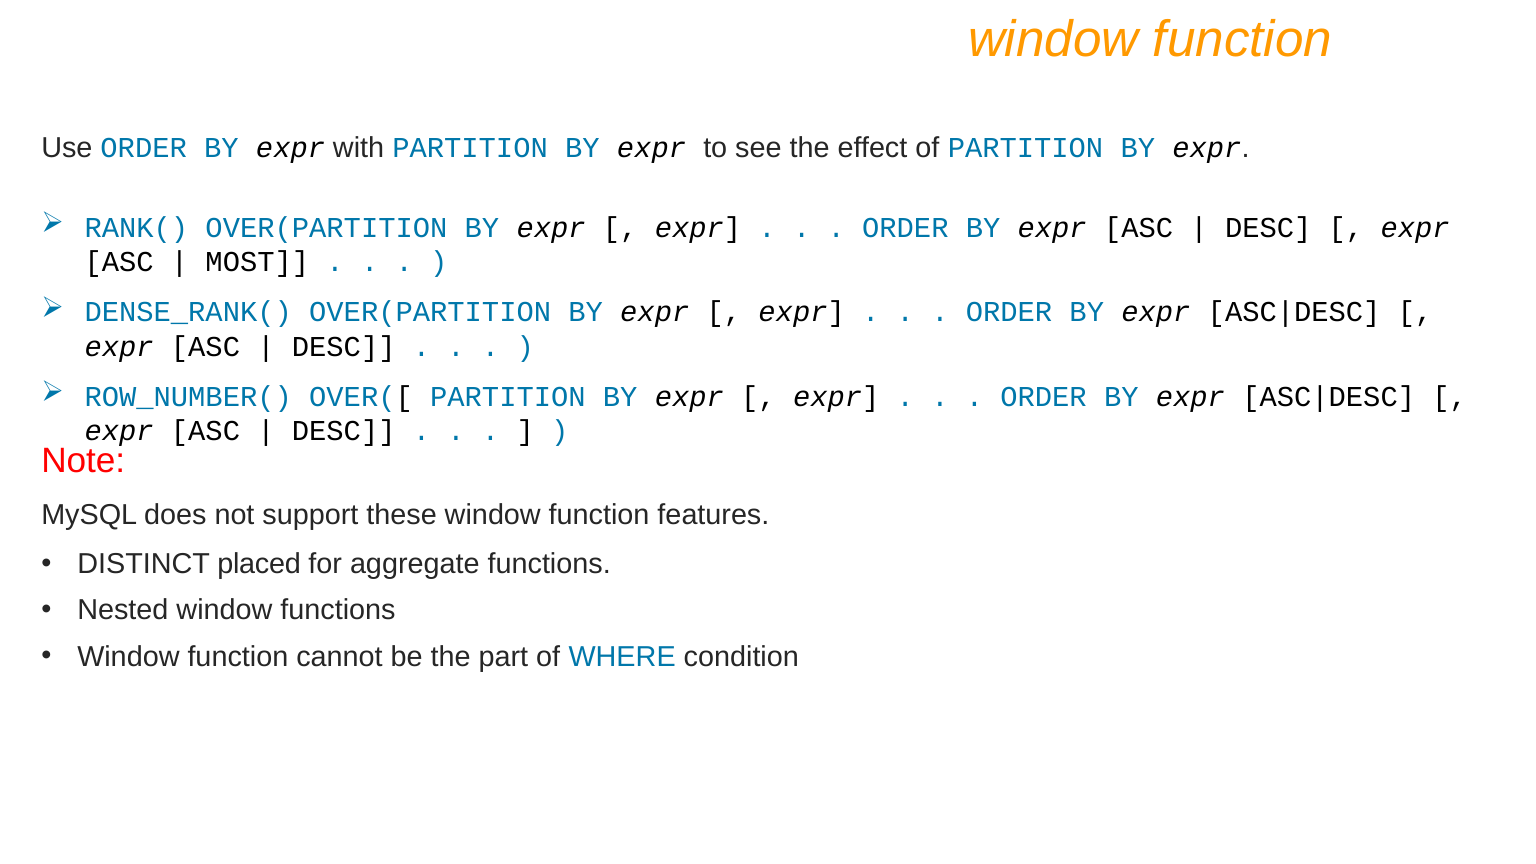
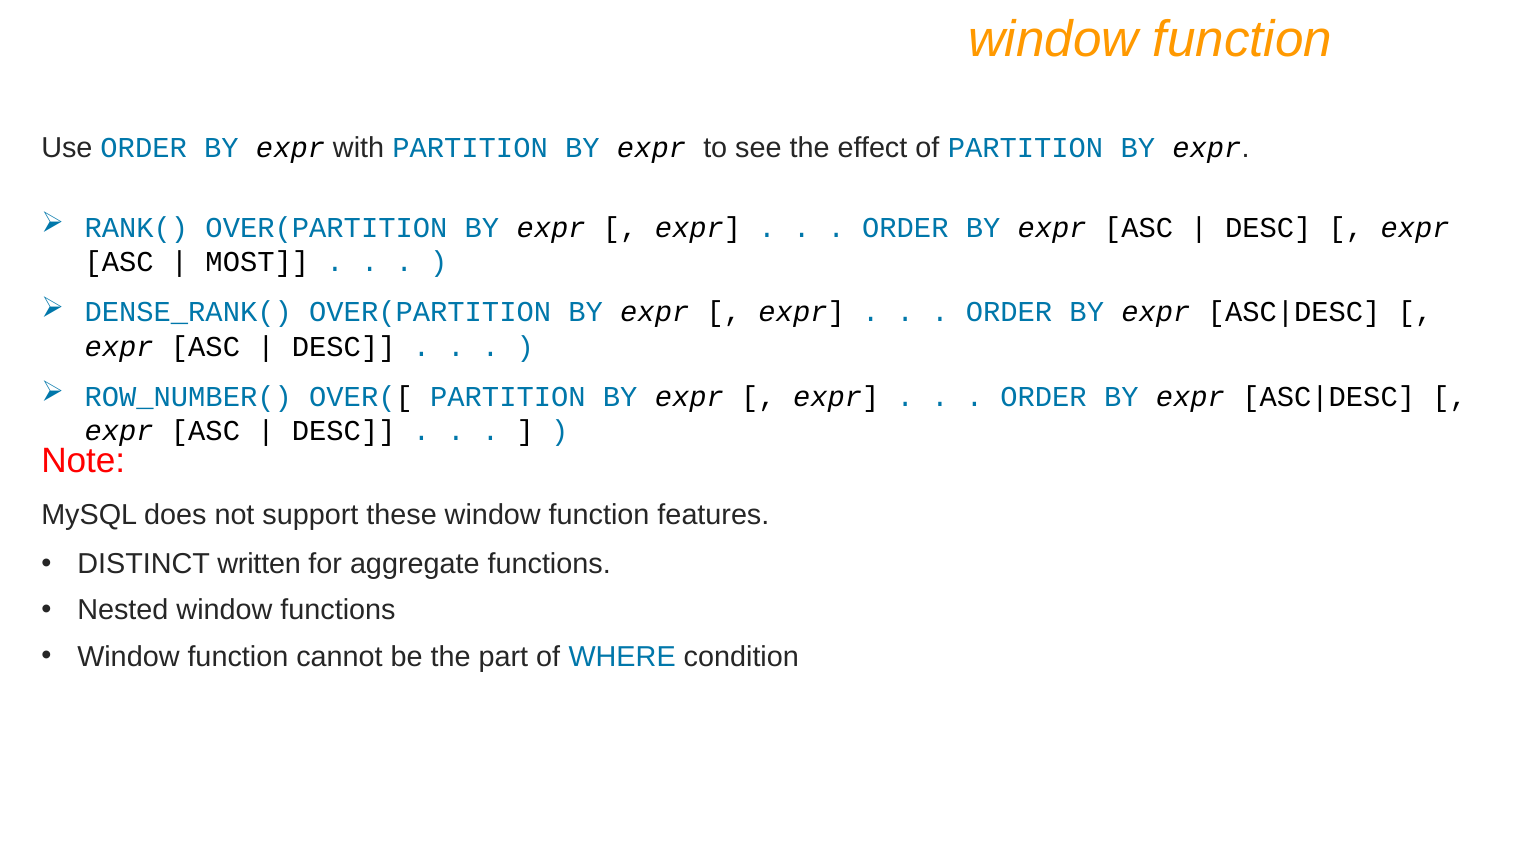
placed: placed -> written
